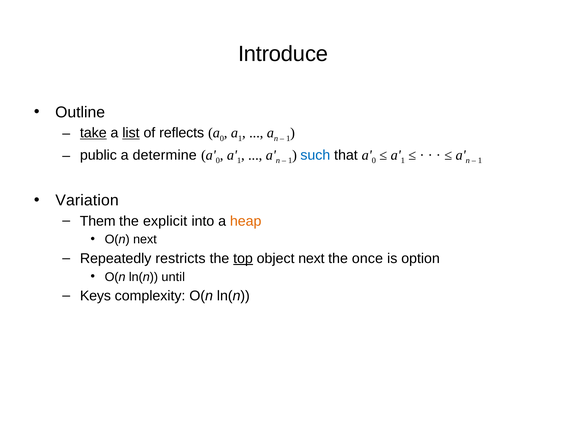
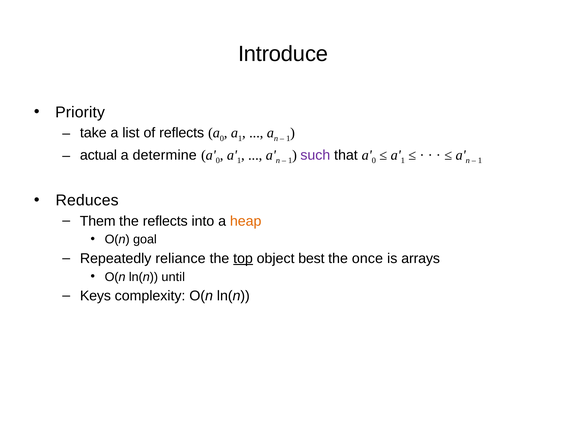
Outline: Outline -> Priority
take underline: present -> none
list underline: present -> none
public: public -> actual
such colour: blue -> purple
Variation: Variation -> Reduces
the explicit: explicit -> reflects
O(n next: next -> goal
restricts: restricts -> reliance
object next: next -> best
option: option -> arrays
